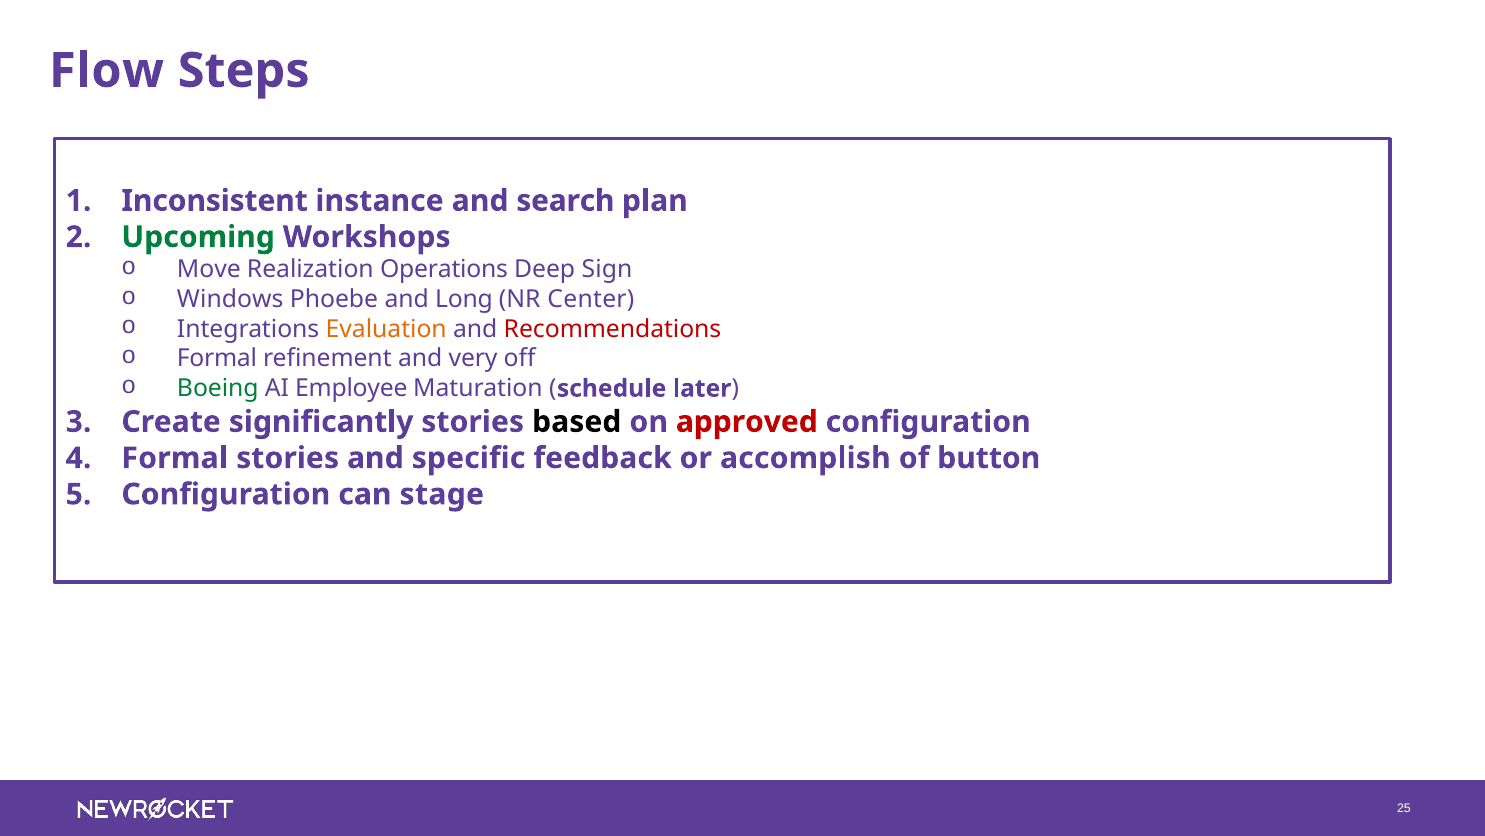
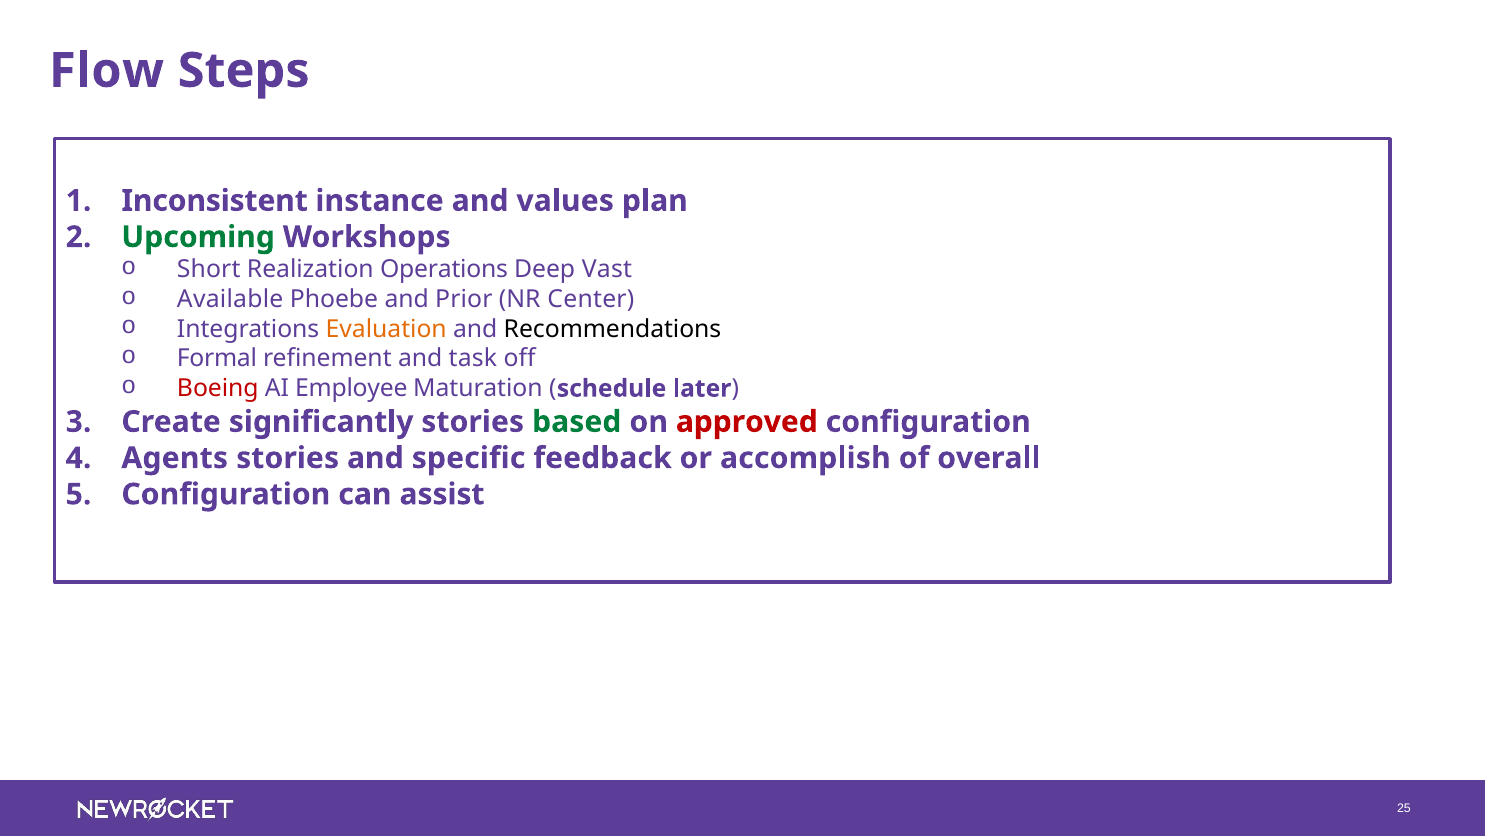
search: search -> values
Move: Move -> Short
Sign: Sign -> Vast
Windows: Windows -> Available
Long: Long -> Prior
Recommendations colour: red -> black
very: very -> task
Boeing colour: green -> red
based colour: black -> green
Formal at (175, 458): Formal -> Agents
button: button -> overall
stage: stage -> assist
